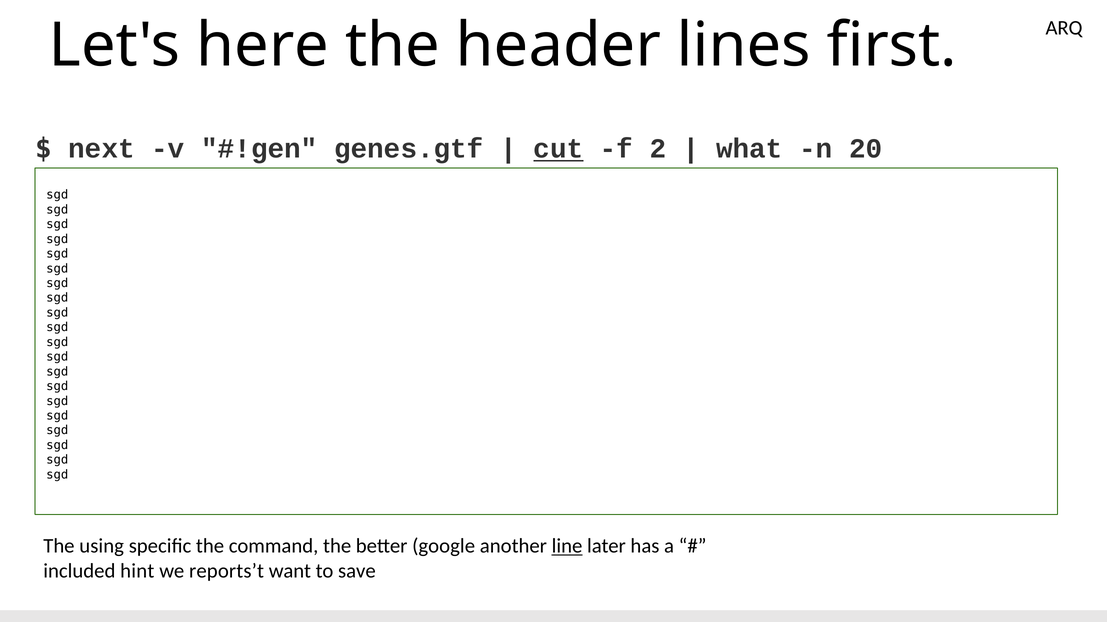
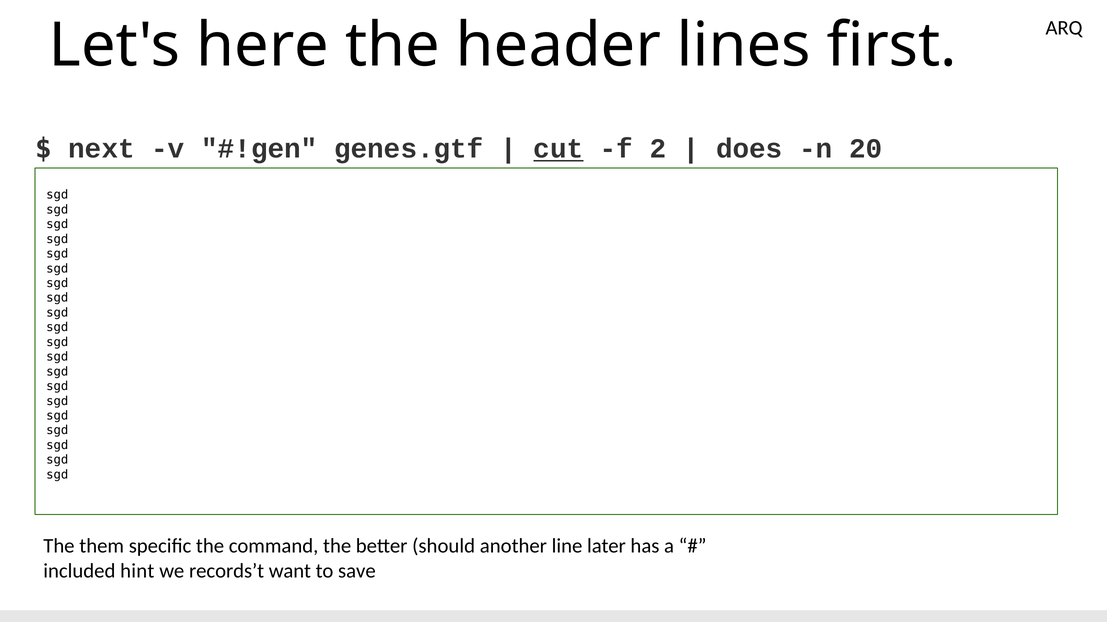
what: what -> does
using: using -> them
google: google -> should
line underline: present -> none
reports’t: reports’t -> records’t
